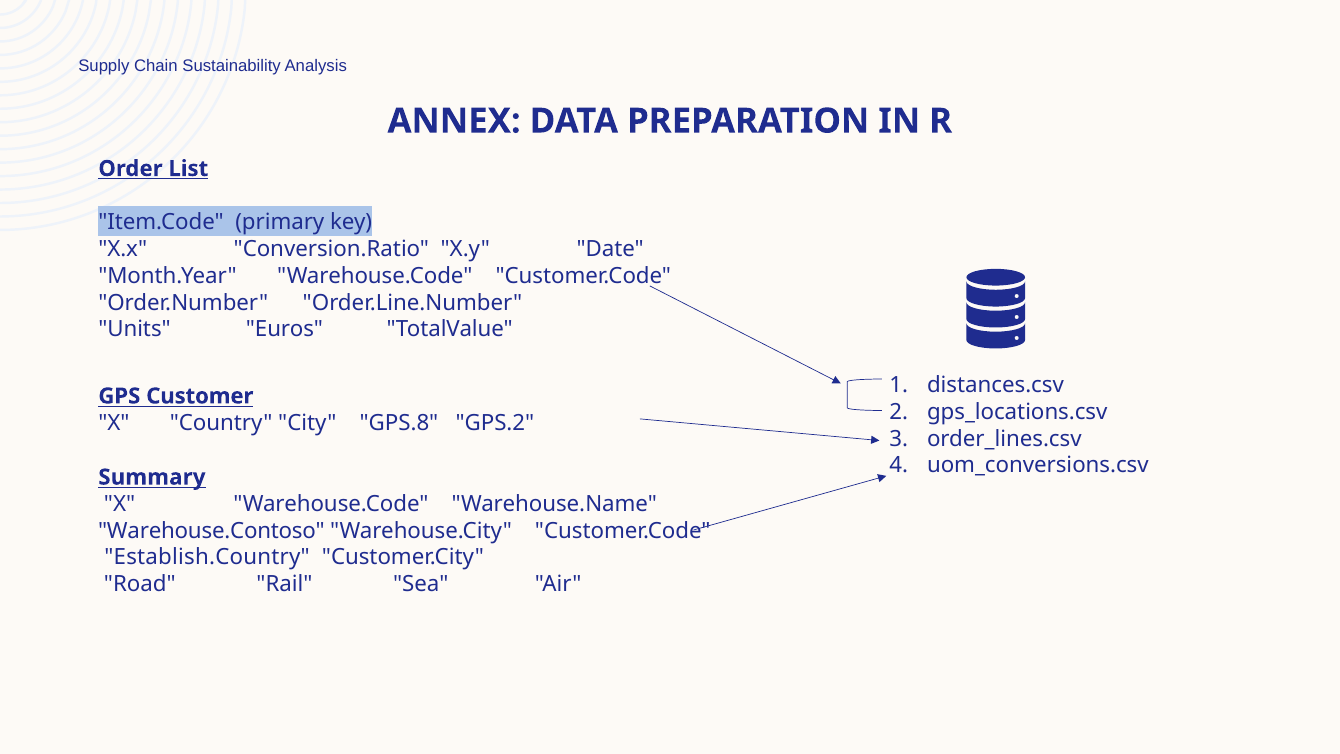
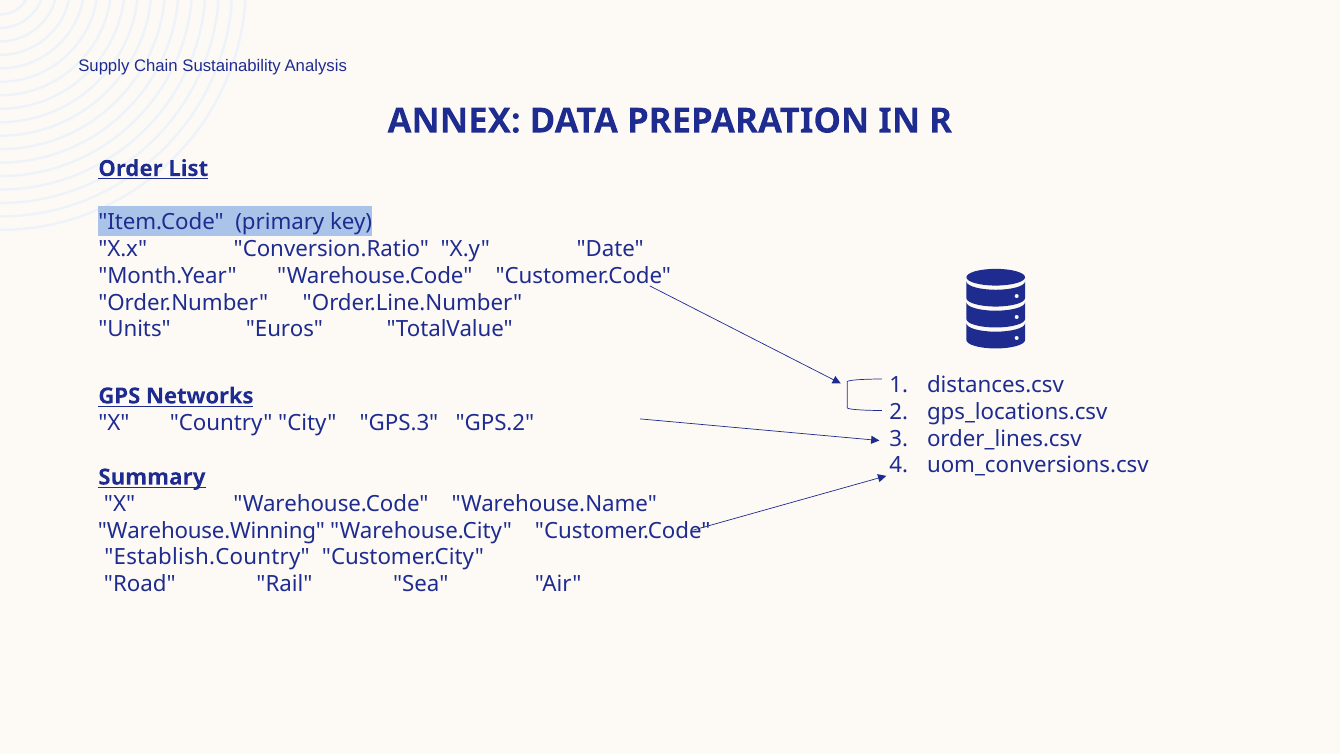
Customer: Customer -> Networks
GPS.8: GPS.8 -> GPS.3
Warehouse.Contoso: Warehouse.Contoso -> Warehouse.Winning
